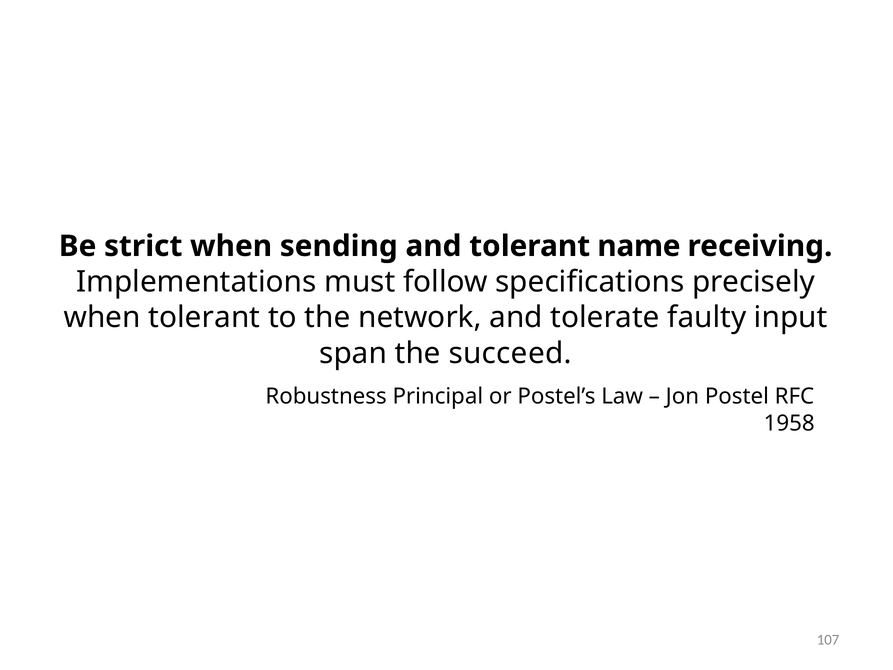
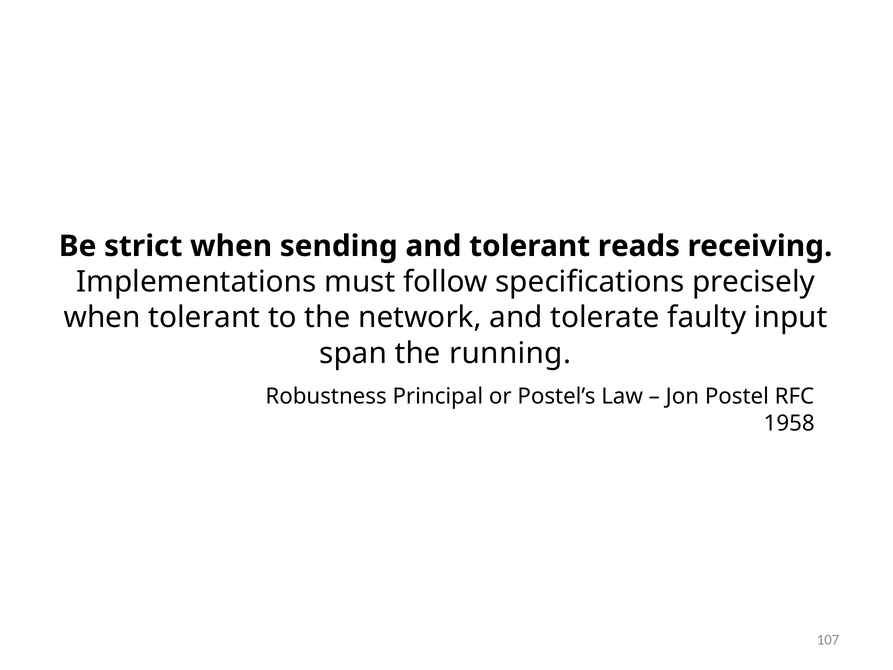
name: name -> reads
succeed: succeed -> running
